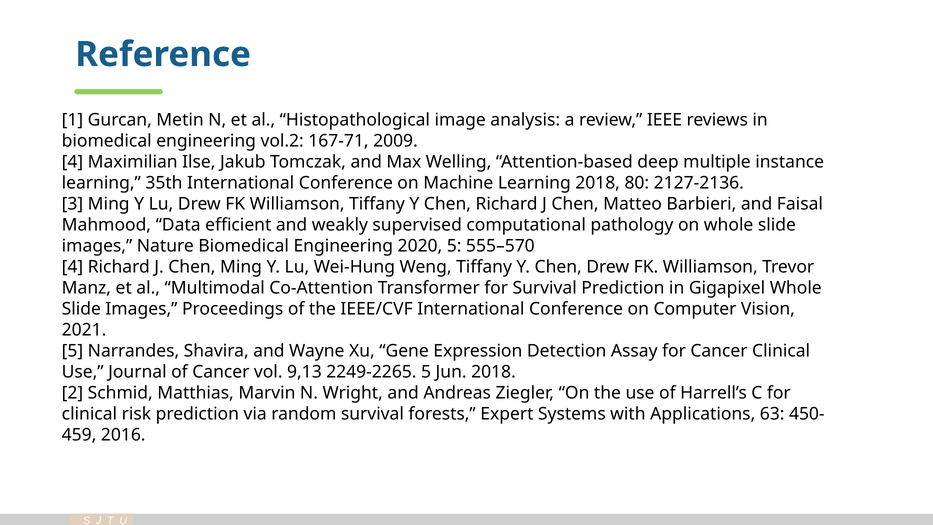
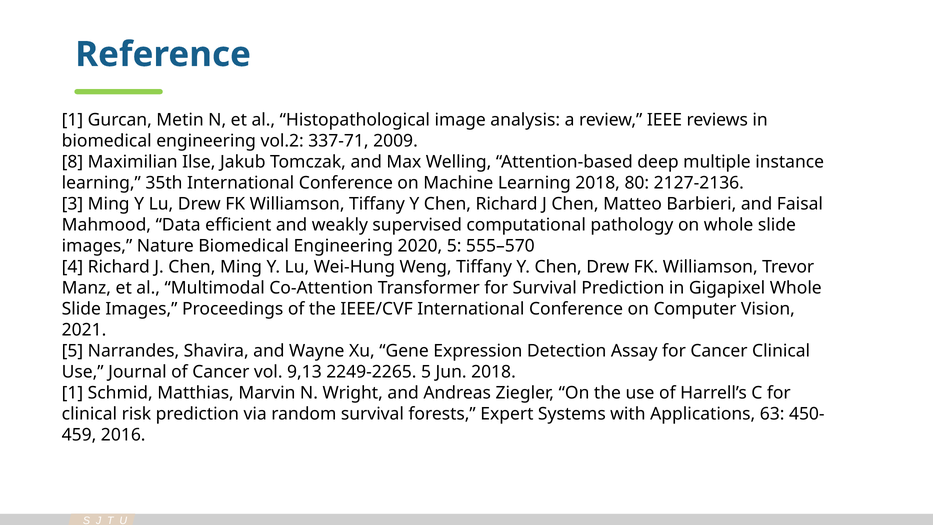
167-71: 167-71 -> 337-71
4 at (72, 162): 4 -> 8
2 at (72, 393): 2 -> 1
